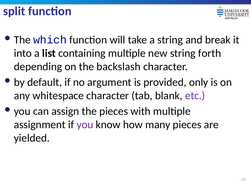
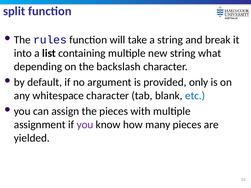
which: which -> rules
forth: forth -> what
etc colour: purple -> blue
